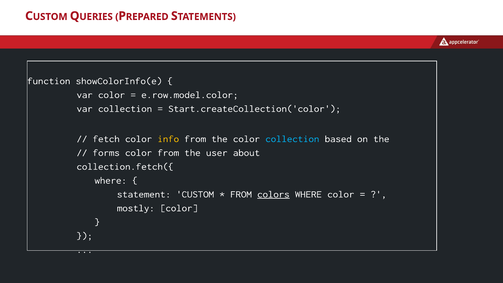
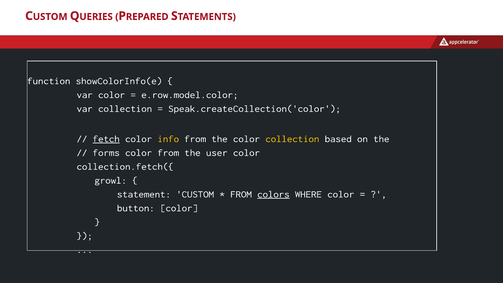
Start.createCollection('color: Start.createCollection('color -> Speak.createCollection('color
fetch underline: none -> present
collection at (292, 139) colour: light blue -> yellow
user about: about -> color
where at (111, 180): where -> growl
mostly: mostly -> button
